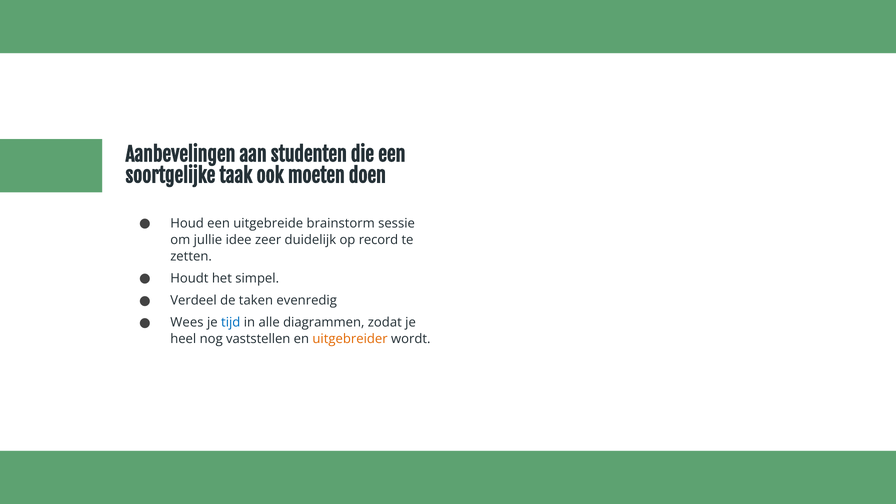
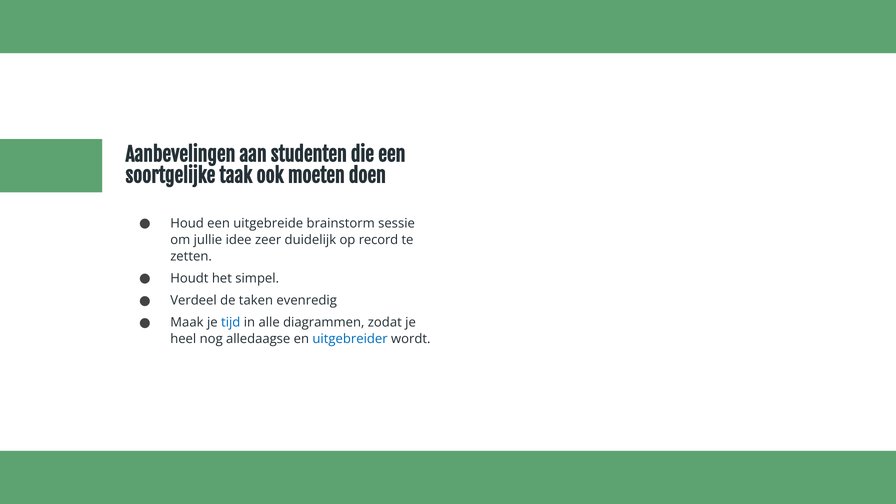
Wees: Wees -> Maak
vaststellen: vaststellen -> alledaagse
uitgebreider colour: orange -> blue
